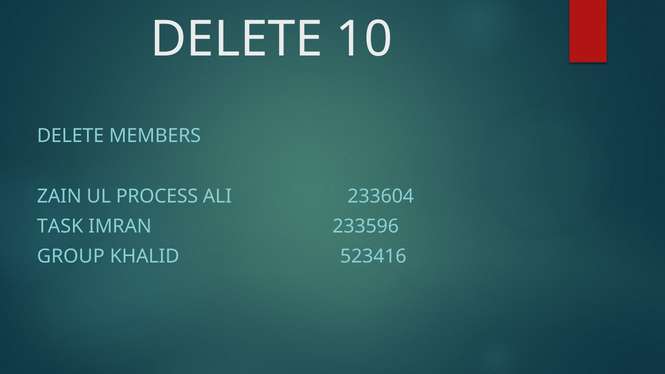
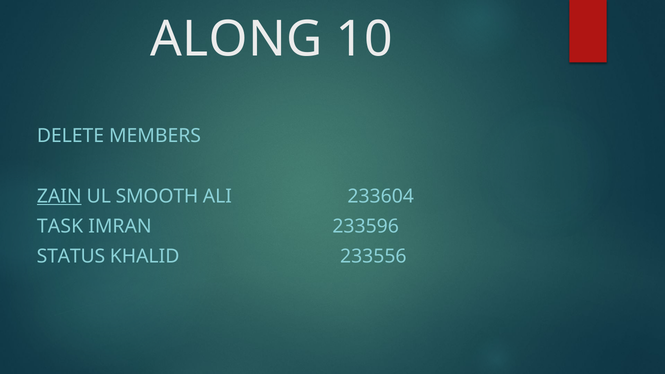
DELETE at (237, 39): DELETE -> ALONG
ZAIN underline: none -> present
PROCESS: PROCESS -> SMOOTH
GROUP: GROUP -> STATUS
523416: 523416 -> 233556
